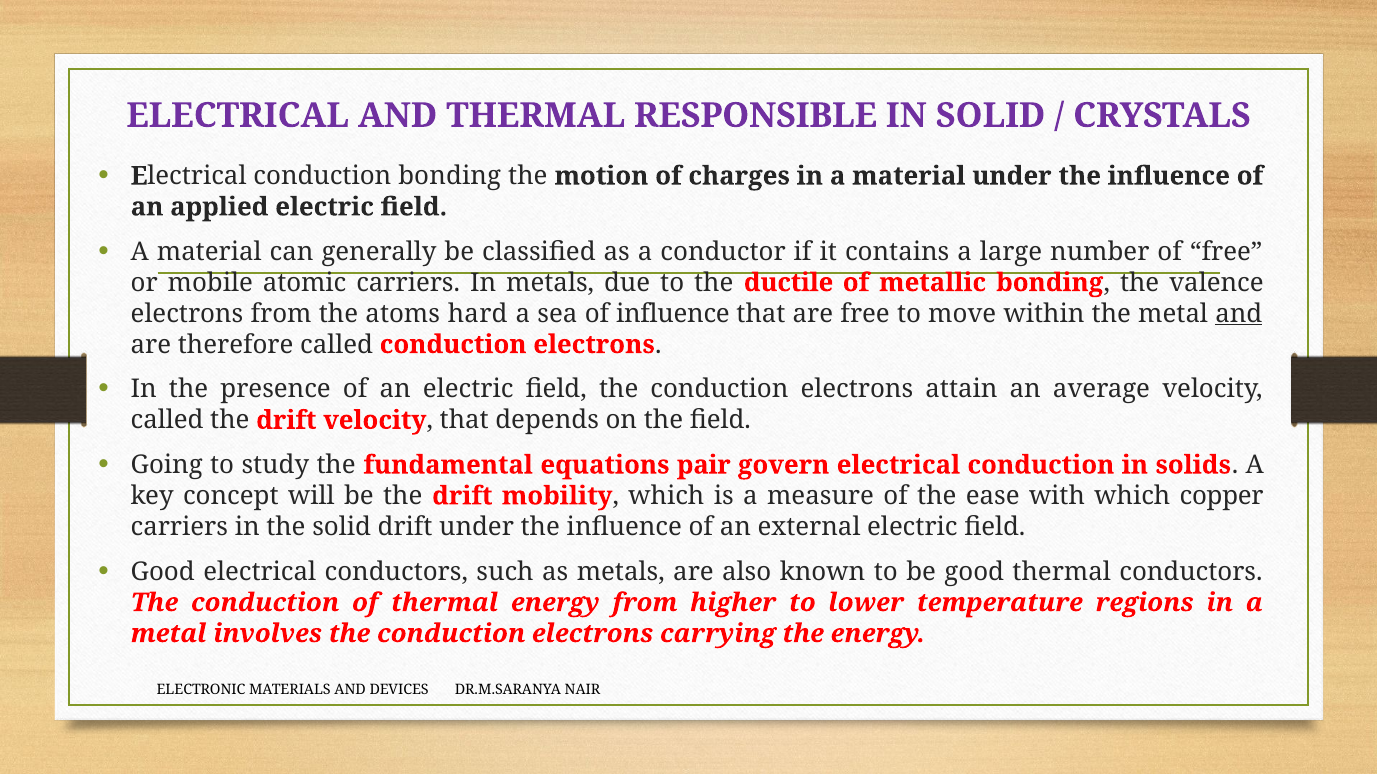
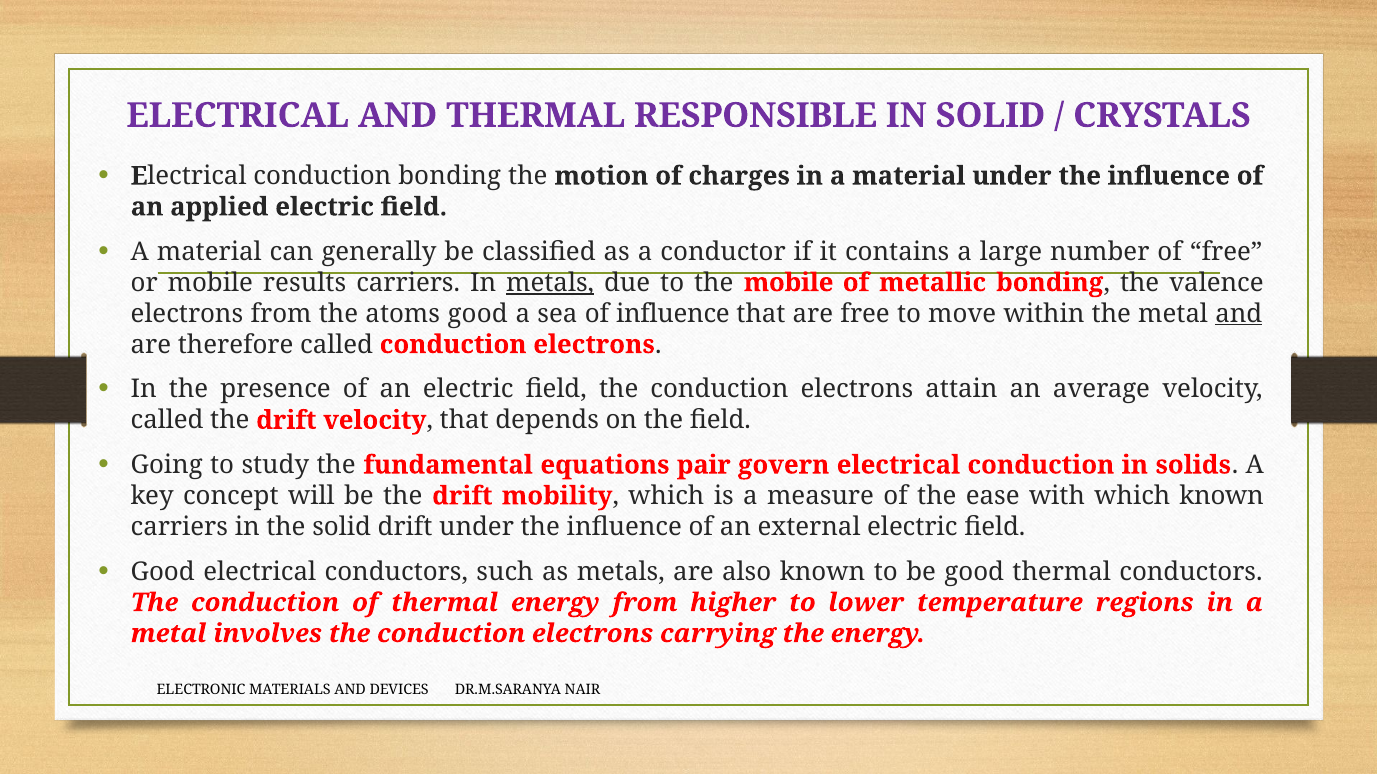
atomic: atomic -> results
metals at (550, 283) underline: none -> present
the ductile: ductile -> mobile
atoms hard: hard -> good
which copper: copper -> known
